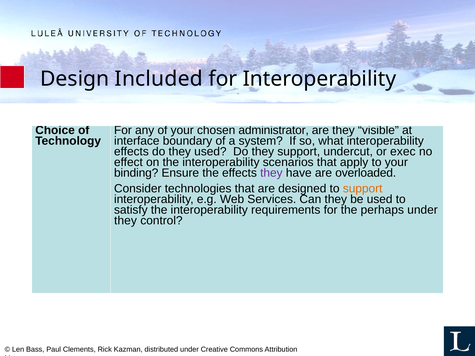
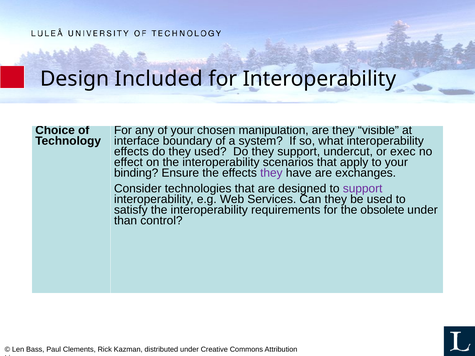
administrator: administrator -> manipulation
overloaded: overloaded -> exchanges
support at (363, 189) colour: orange -> purple
perhaps: perhaps -> obsolete
they at (126, 221): they -> than
